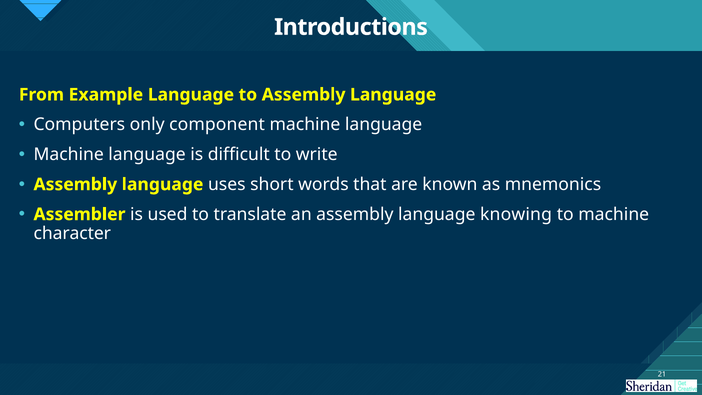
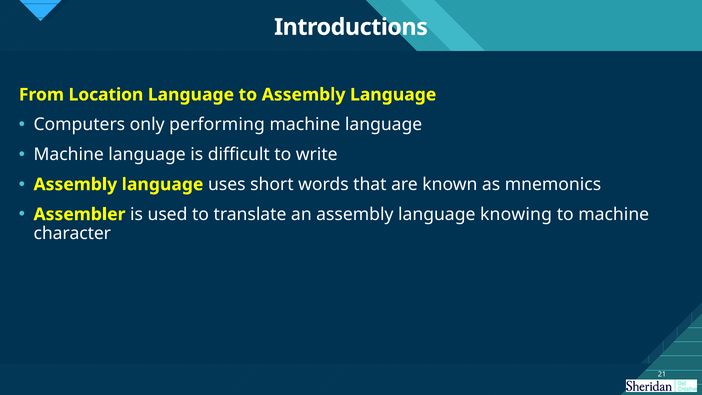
Example: Example -> Location
component: component -> performing
